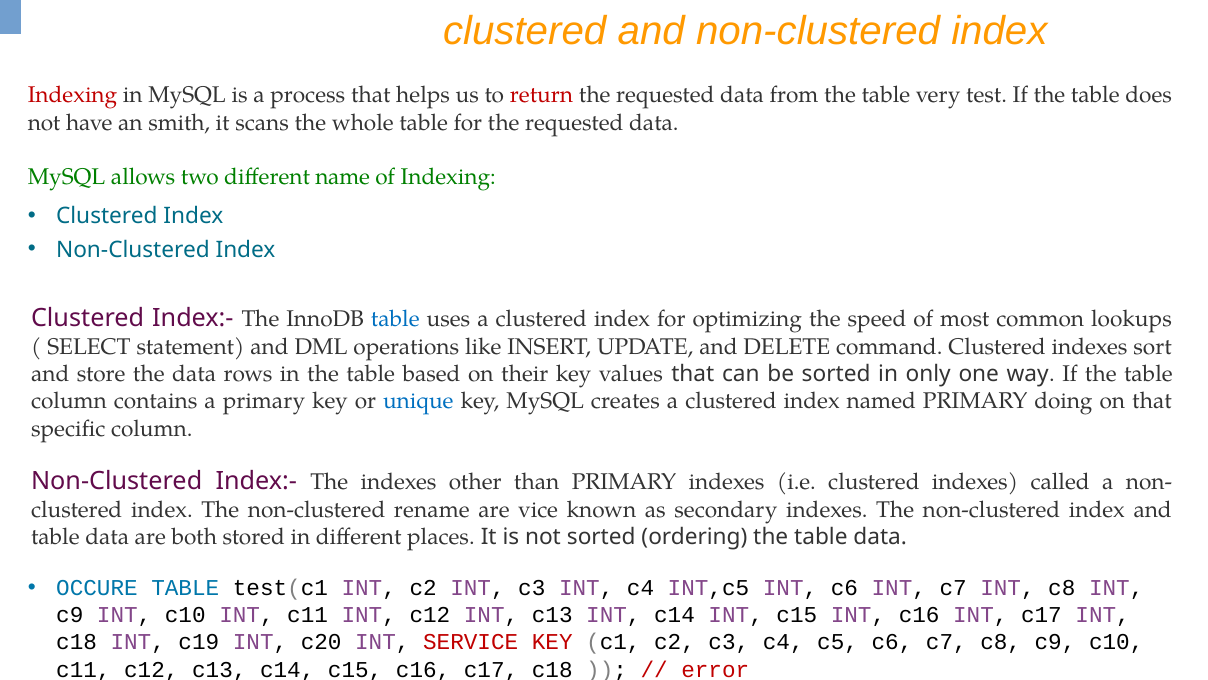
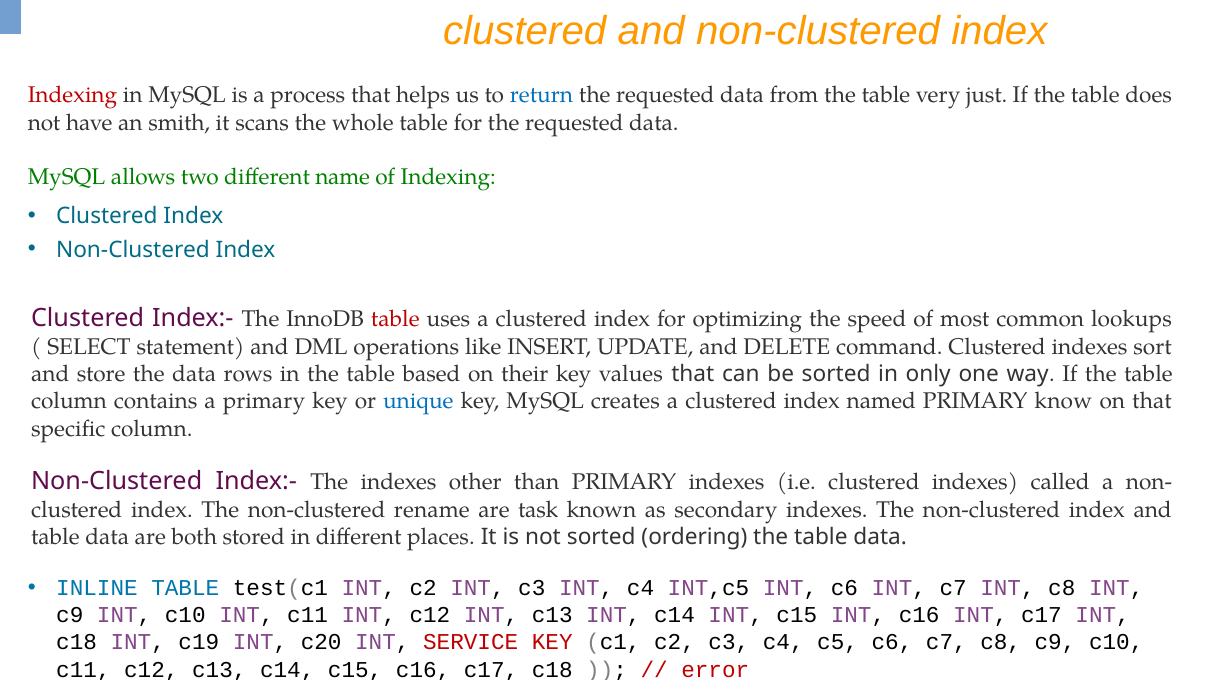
return colour: red -> blue
test: test -> just
table at (395, 319) colour: blue -> red
doing: doing -> know
vice: vice -> task
OCCURE: OCCURE -> INLINE
